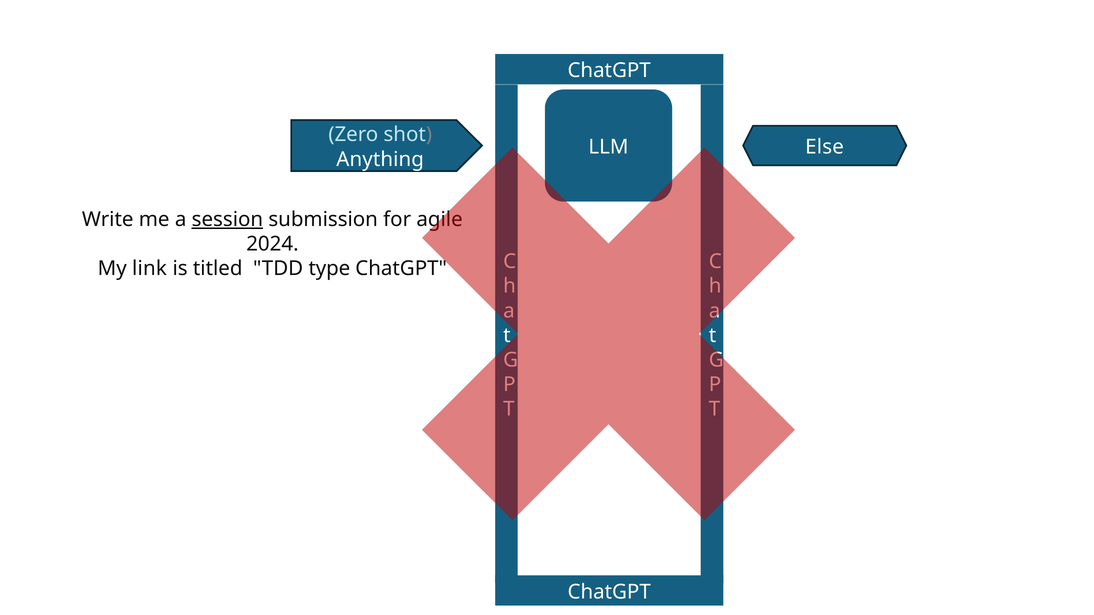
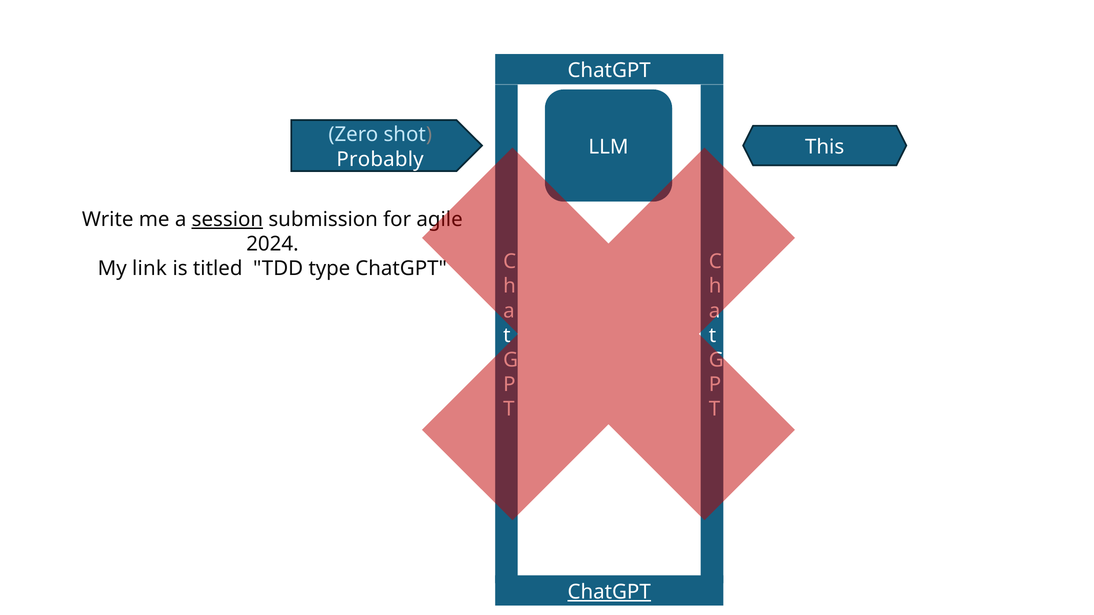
Else: Else -> This
Anything: Anything -> Probably
ChatGPT at (609, 592) underline: none -> present
